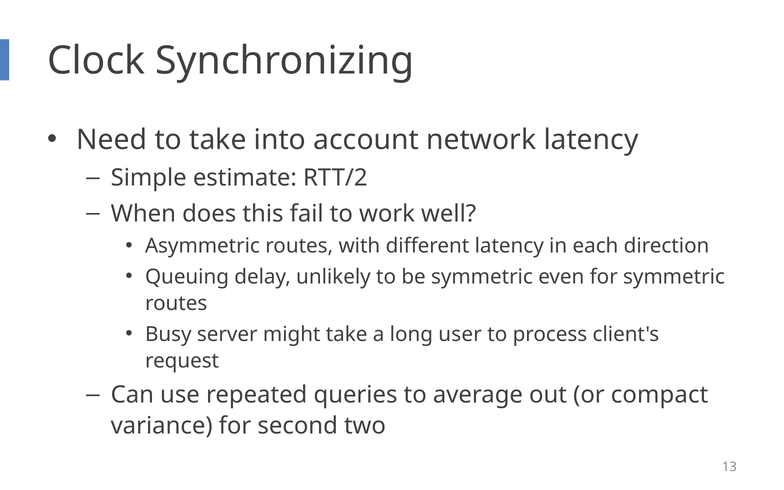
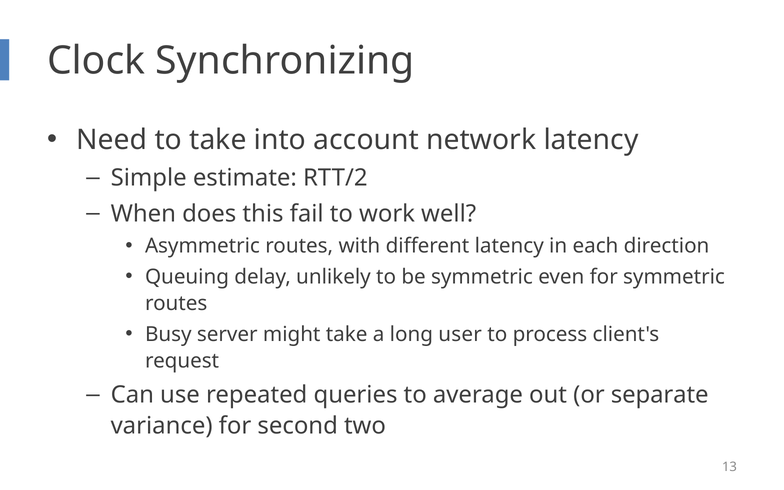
compact: compact -> separate
